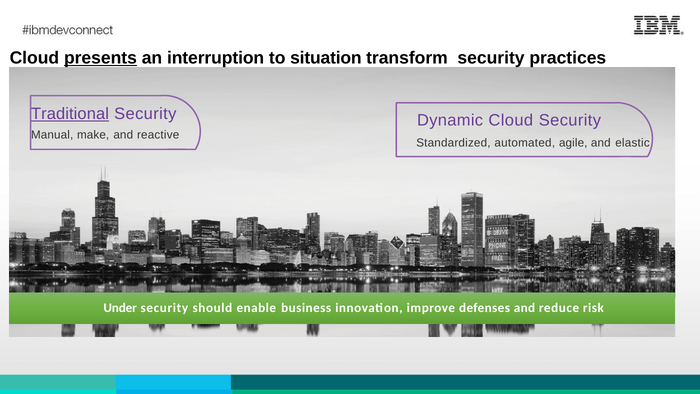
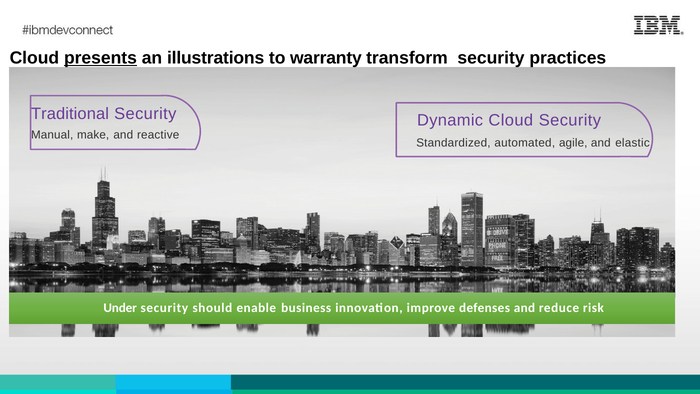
interruption: interruption -> illustrations
situation: situation -> warranty
Traditional underline: present -> none
